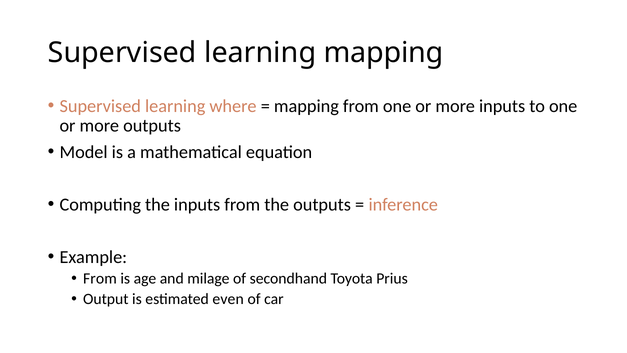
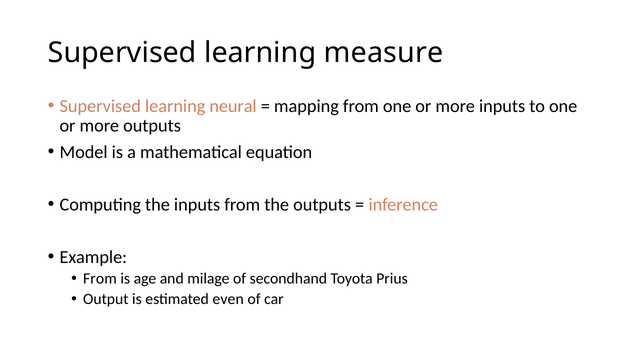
learning mapping: mapping -> measure
where: where -> neural
